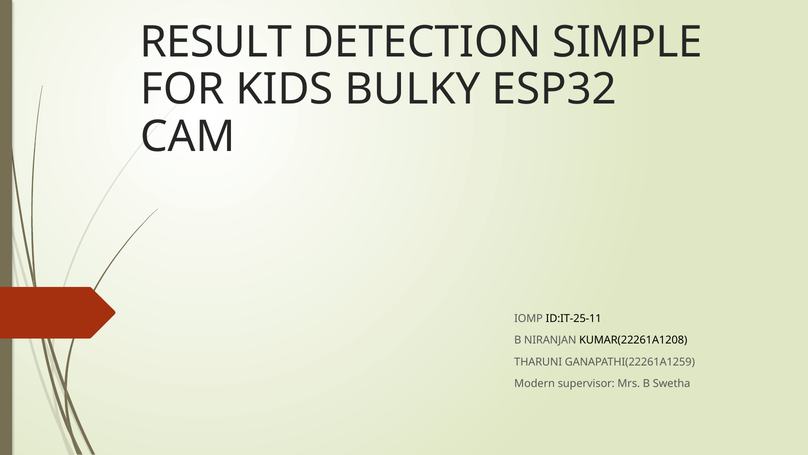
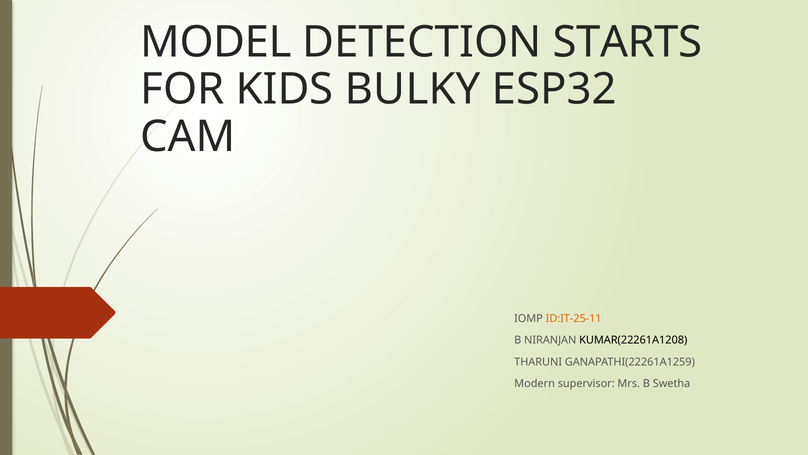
RESULT: RESULT -> MODEL
SIMPLE: SIMPLE -> STARTS
ID:IT-25-11 colour: black -> orange
